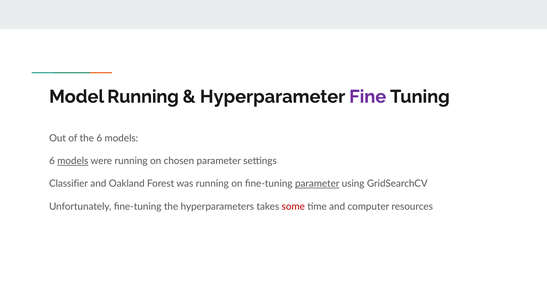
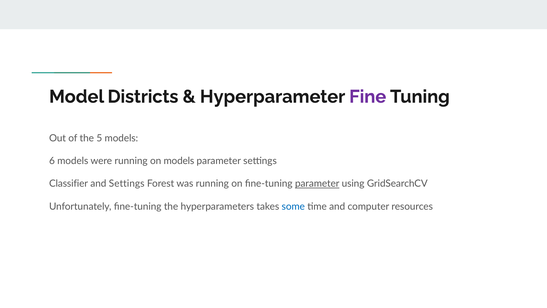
Model Running: Running -> Districts
the 6: 6 -> 5
models at (73, 161) underline: present -> none
on chosen: chosen -> models
and Oakland: Oakland -> Settings
some colour: red -> blue
